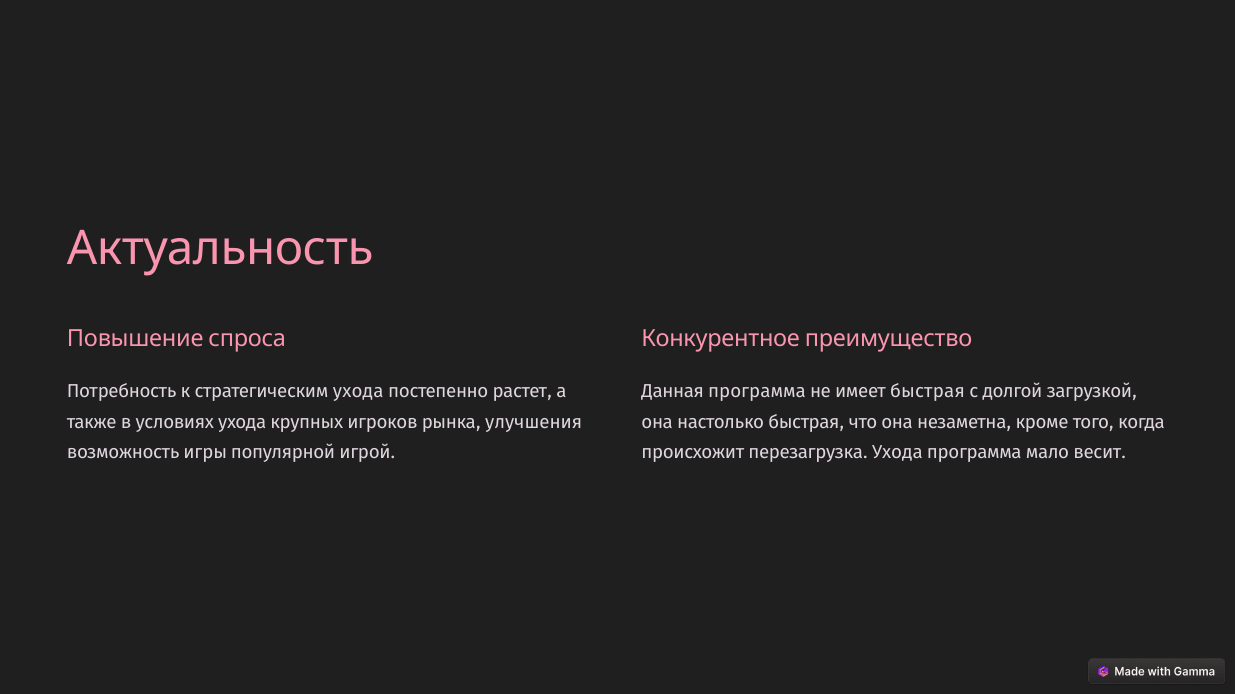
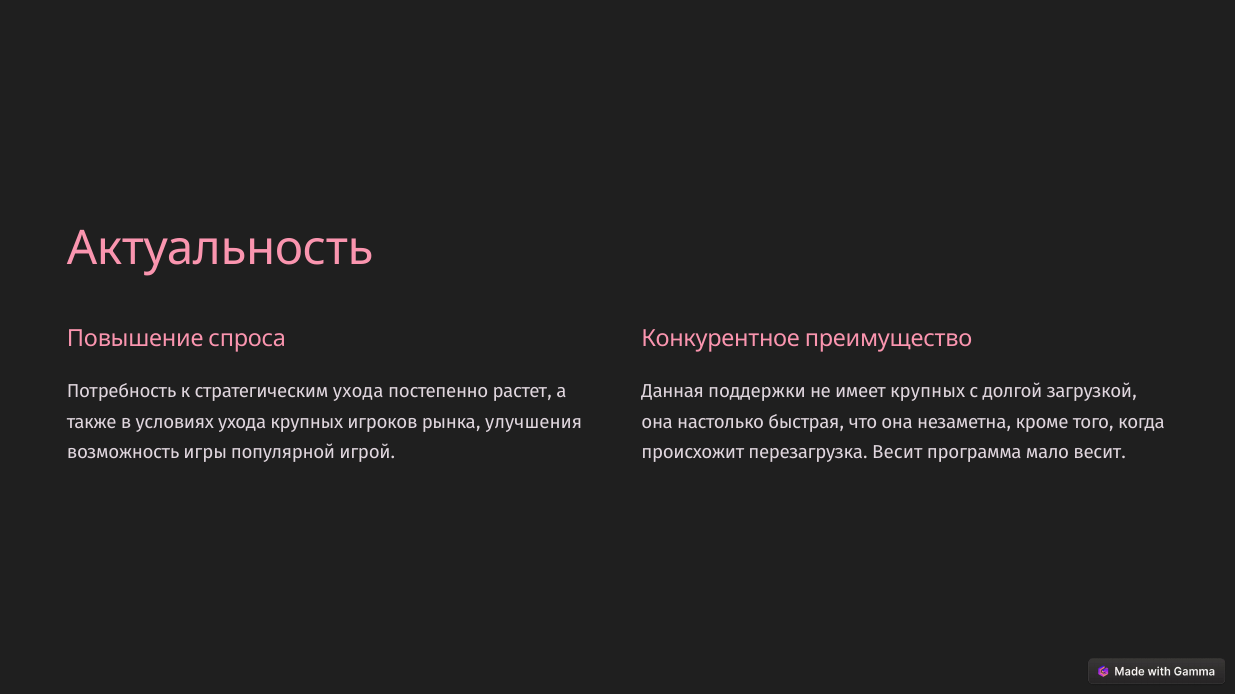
Данная программа: программа -> поддержки
имеет быстрая: быстрая -> крупных
перезагрузка Ухода: Ухода -> Весит
